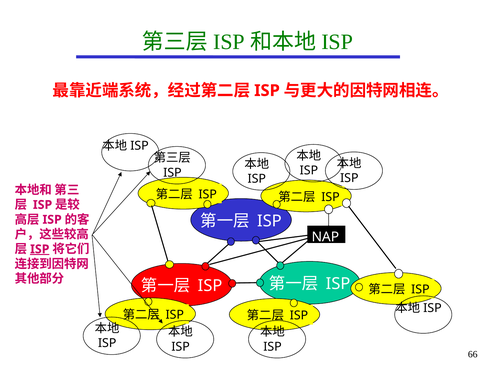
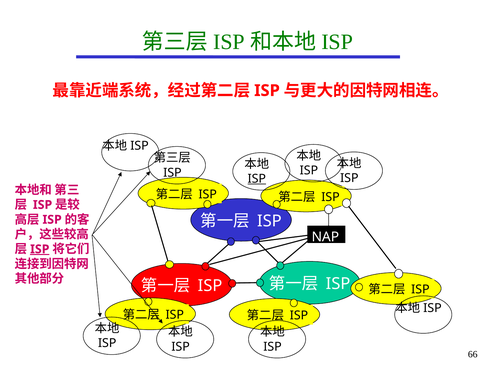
ISP at (257, 179) underline: none -> present
